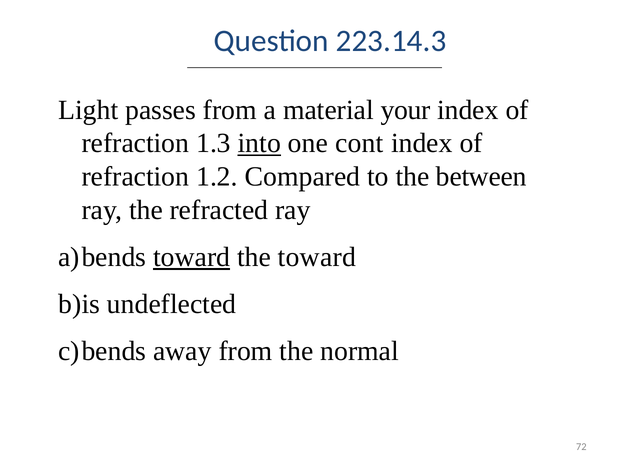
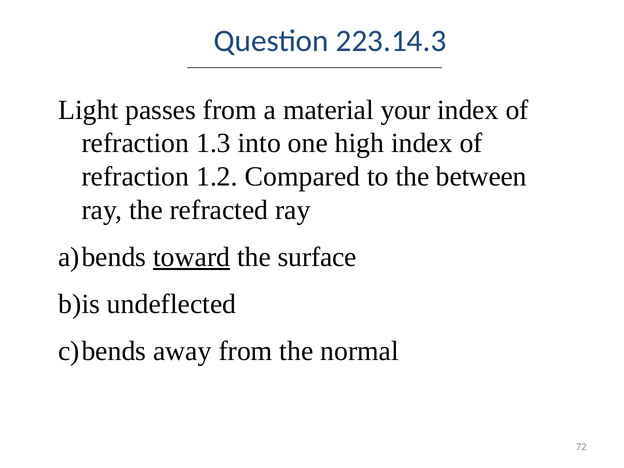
into underline: present -> none
cont: cont -> high
the toward: toward -> surface
